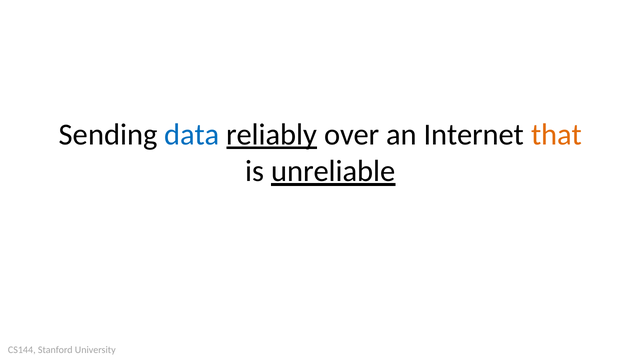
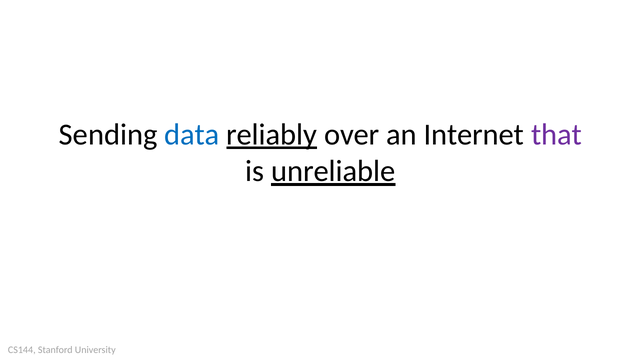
that colour: orange -> purple
